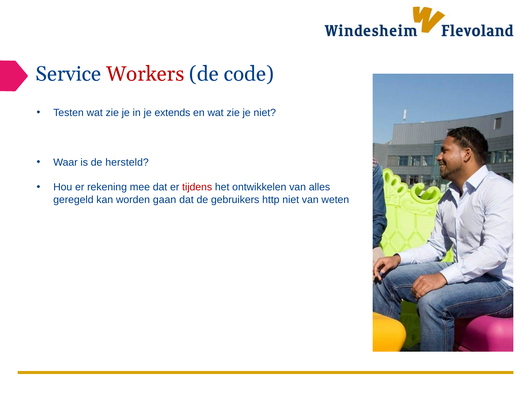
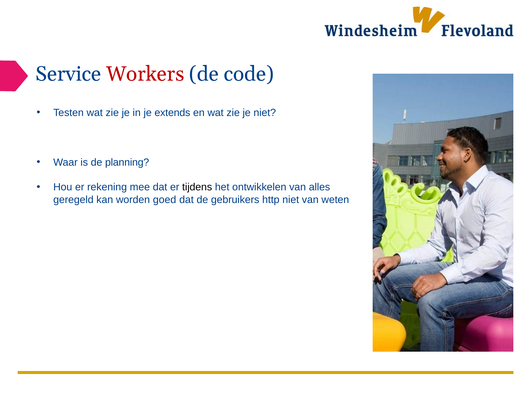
hersteld: hersteld -> planning
tijdens colour: red -> black
gaan: gaan -> goed
